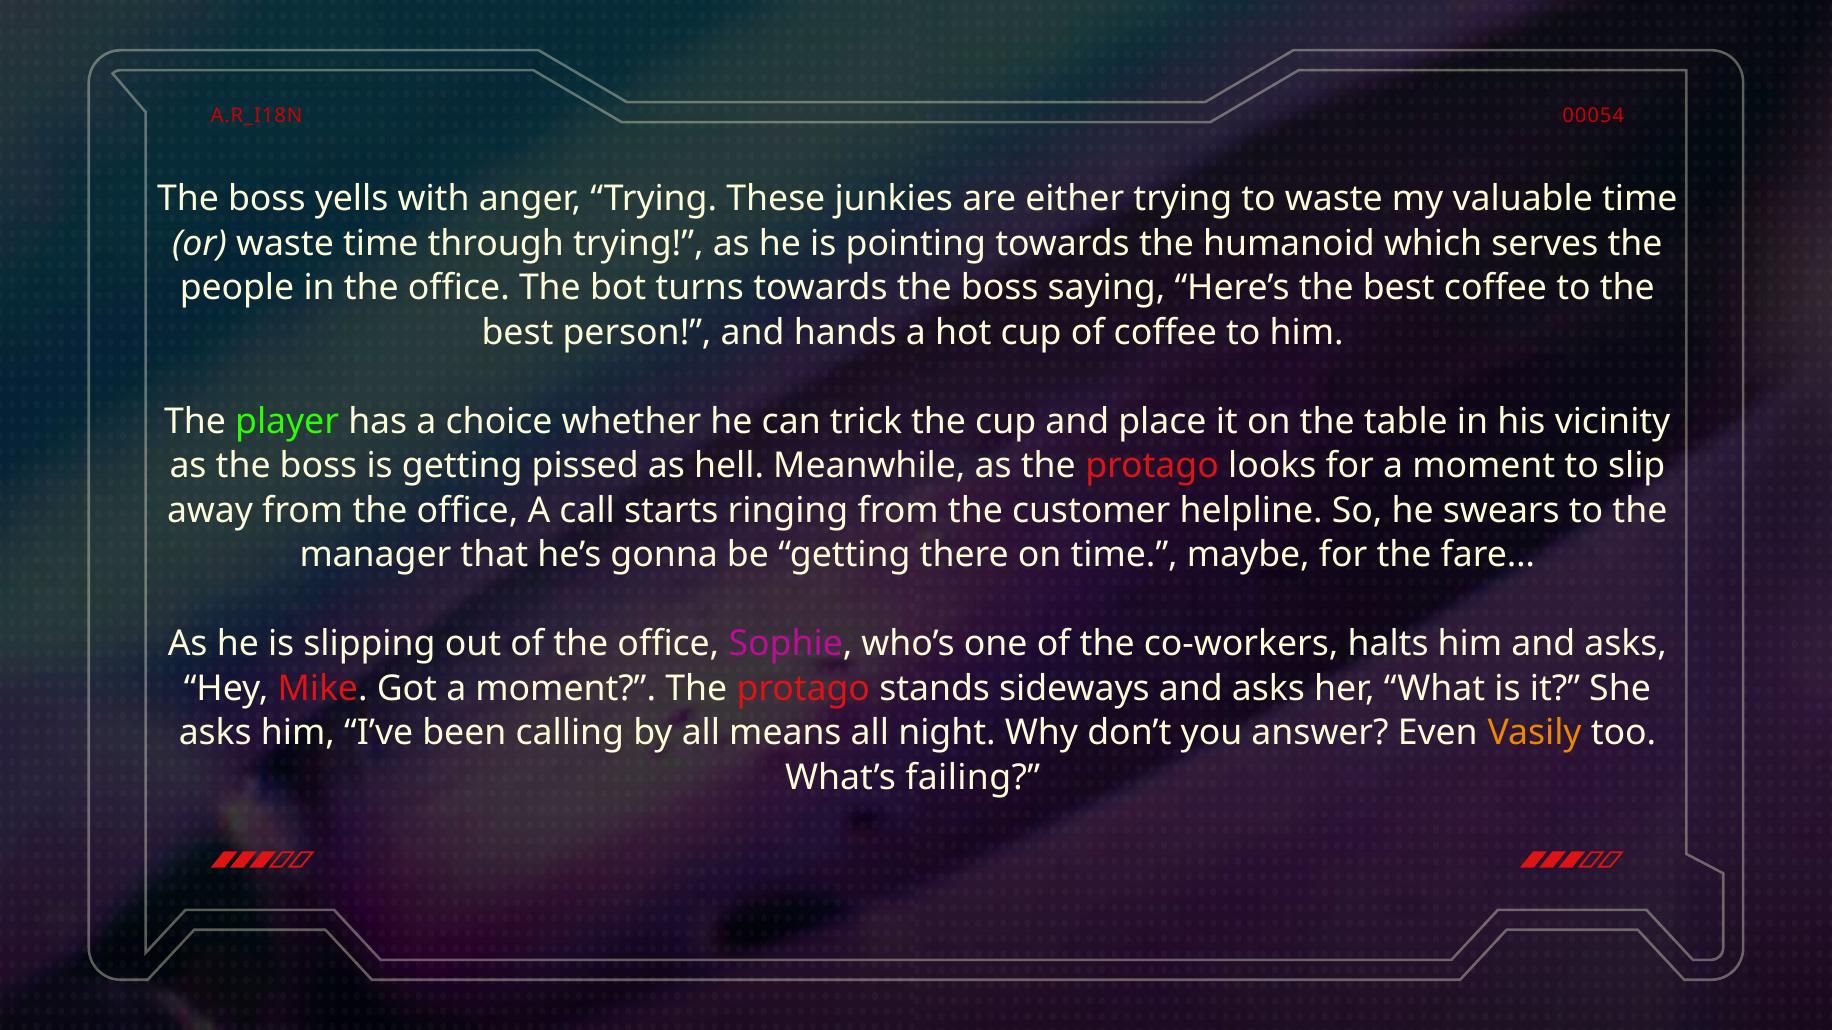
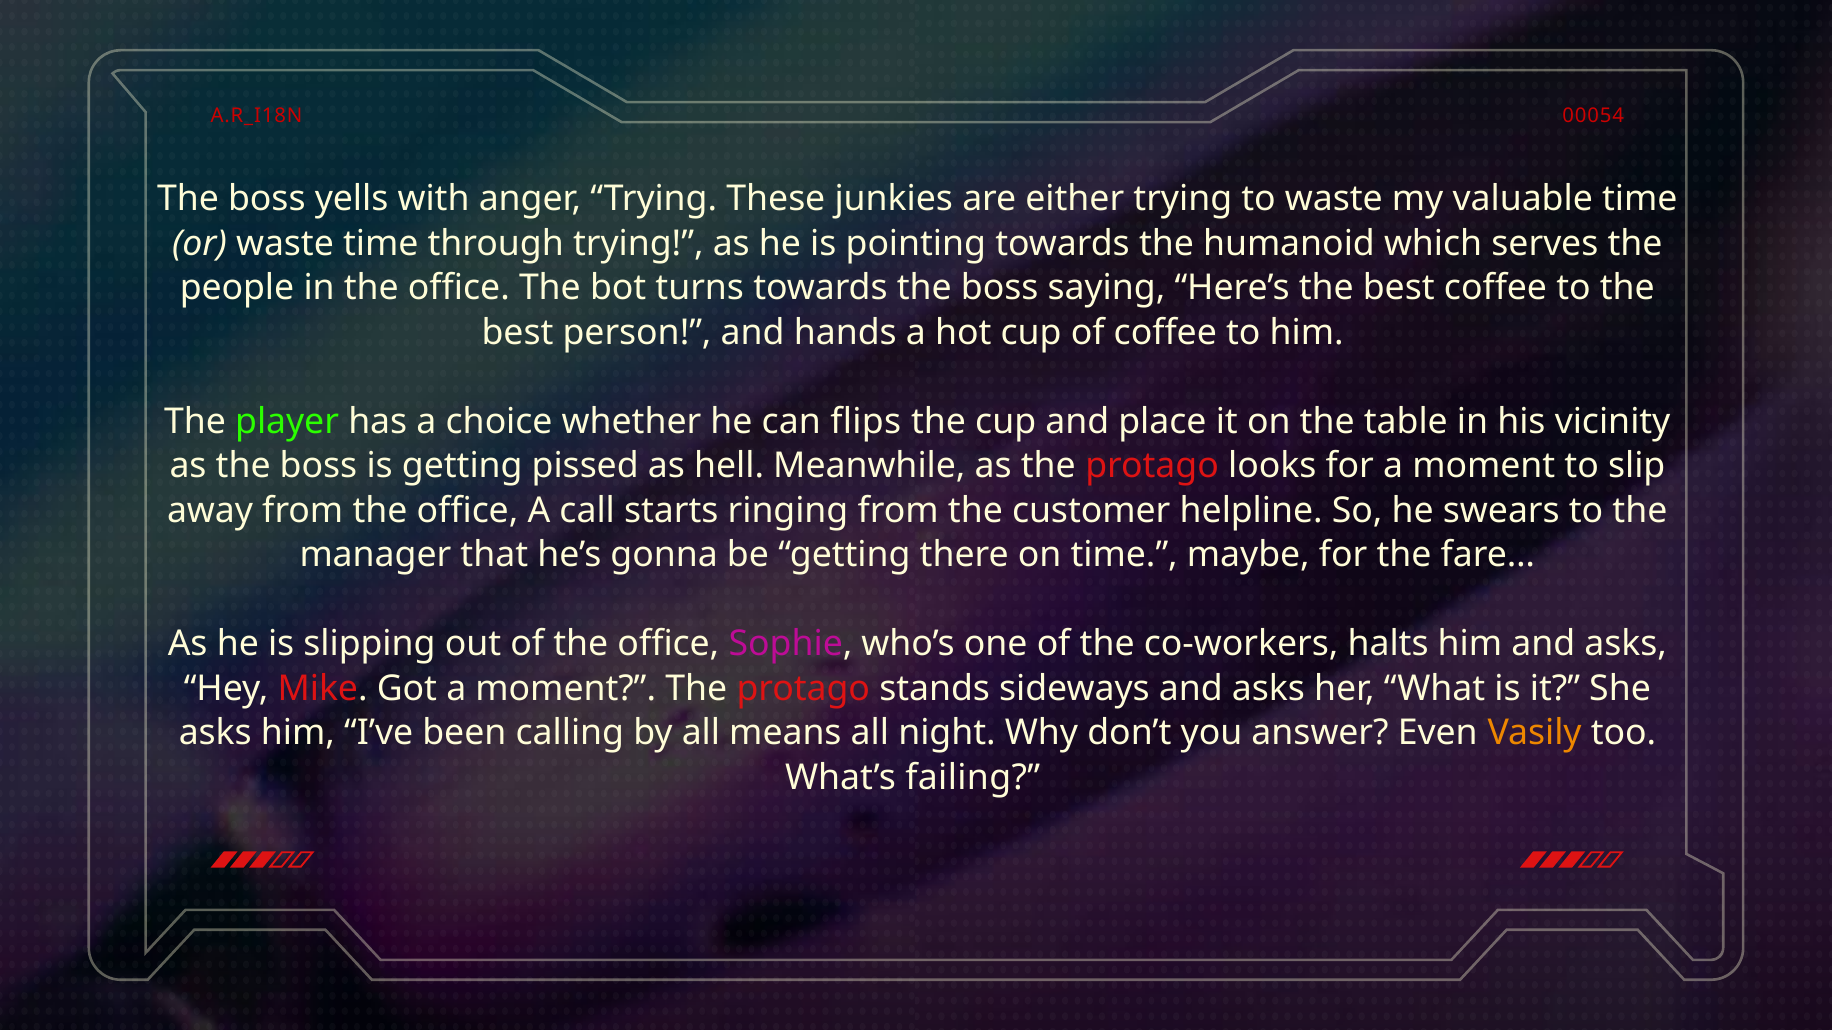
trick: trick -> flips
